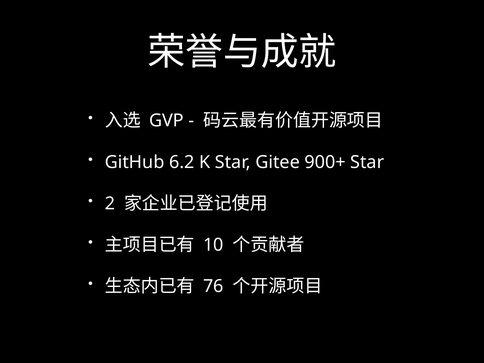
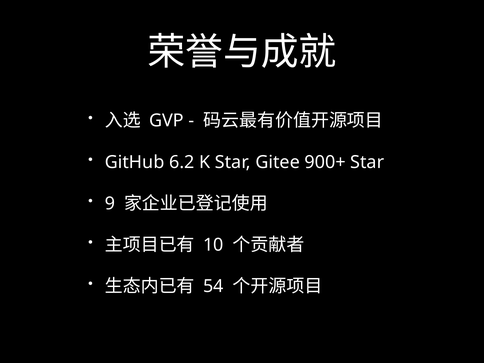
2: 2 -> 9
76: 76 -> 54
